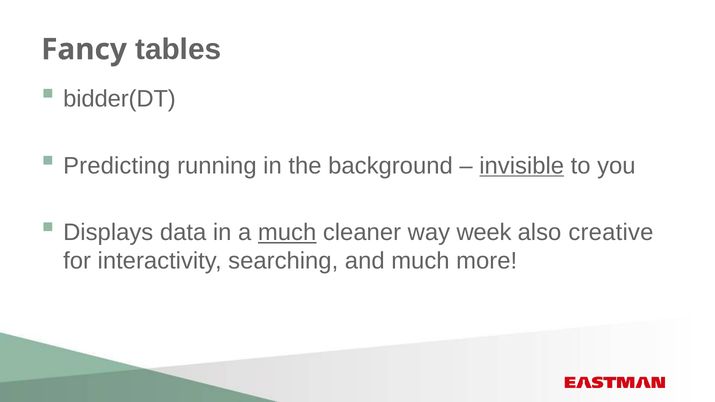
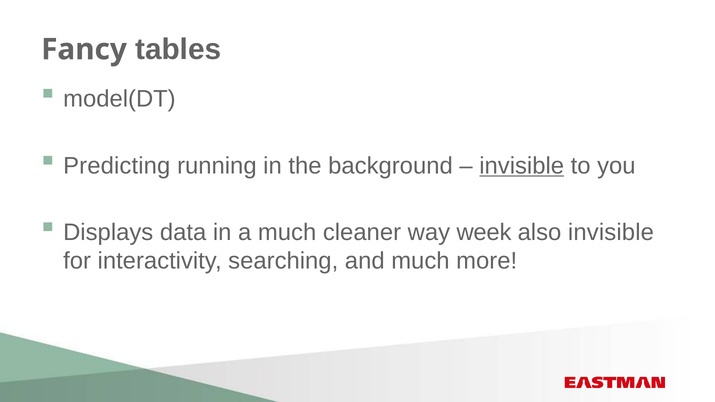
bidder(DT: bidder(DT -> model(DT
much at (287, 233) underline: present -> none
also creative: creative -> invisible
